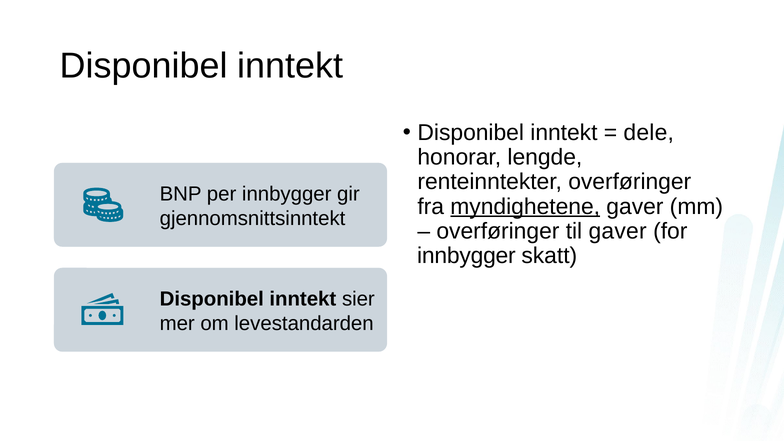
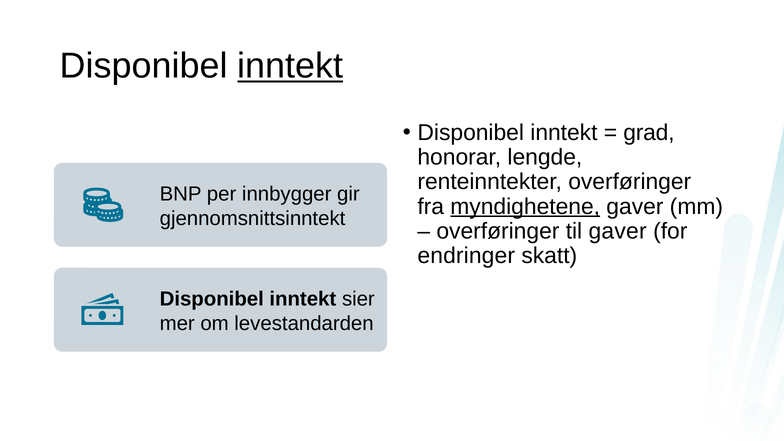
inntekt at (290, 66) underline: none -> present
dele: dele -> grad
innbygger at (466, 256): innbygger -> endringer
